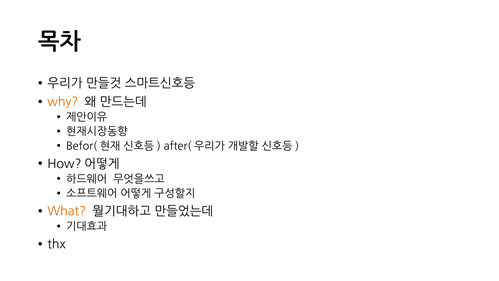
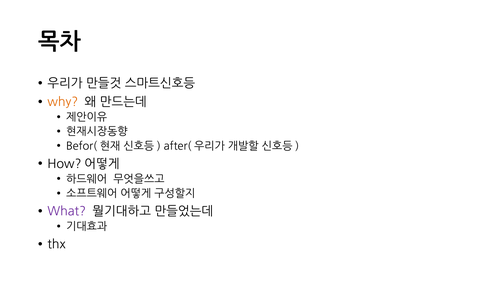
What colour: orange -> purple
